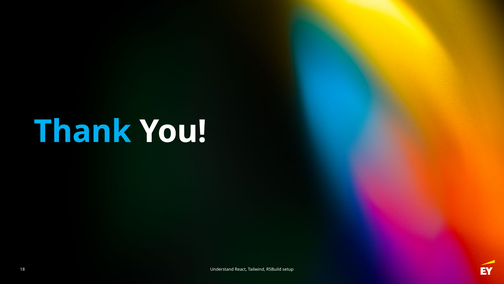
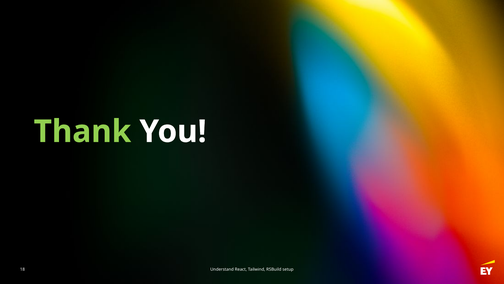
Thank colour: light blue -> light green
